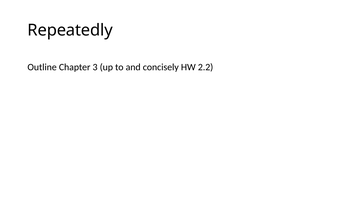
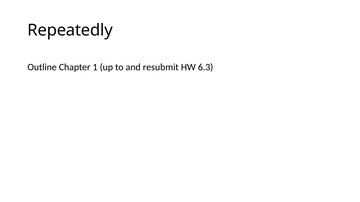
3: 3 -> 1
concisely: concisely -> resubmit
2.2: 2.2 -> 6.3
